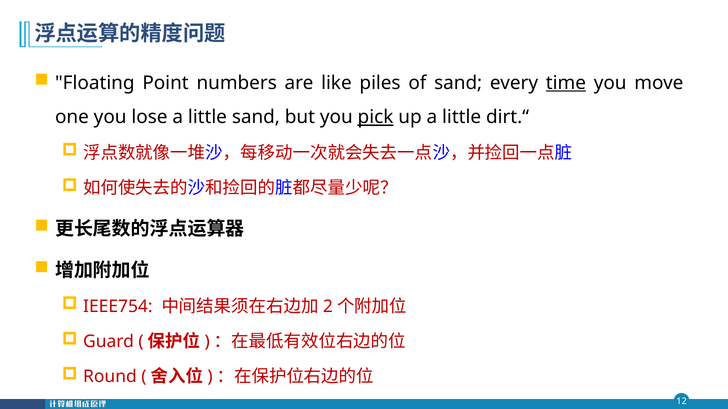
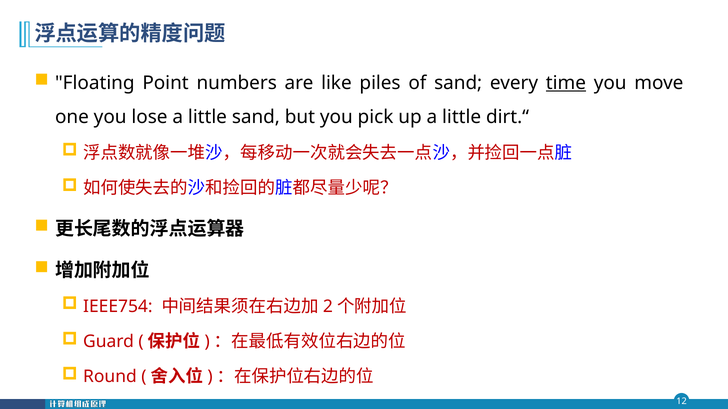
pick underline: present -> none
